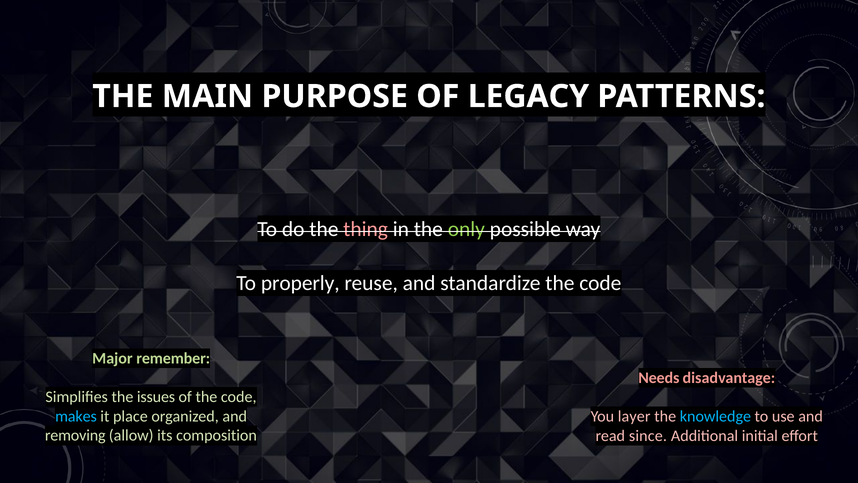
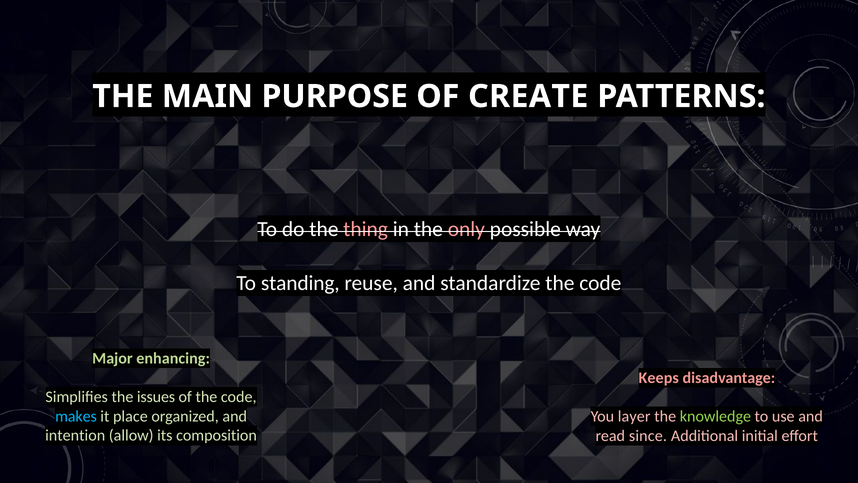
LEGACY: LEGACY -> CREATE
only colour: light green -> pink
properly: properly -> standing
remember: remember -> enhancing
Needs: Needs -> Keeps
knowledge colour: light blue -> light green
removing: removing -> intention
